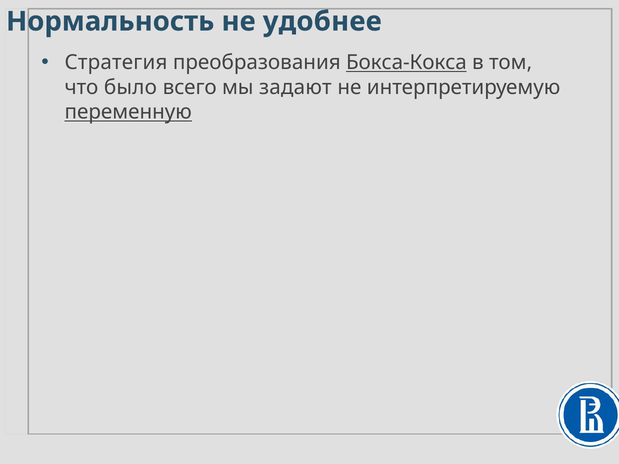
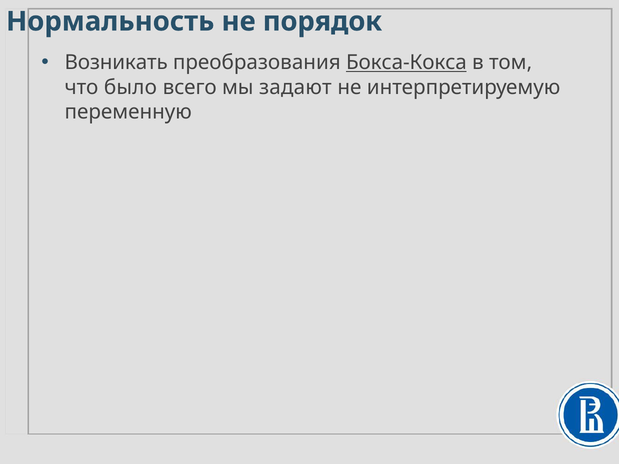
удобнее: удобнее -> порядок
Стратегия: Стратегия -> Возникать
переменную underline: present -> none
